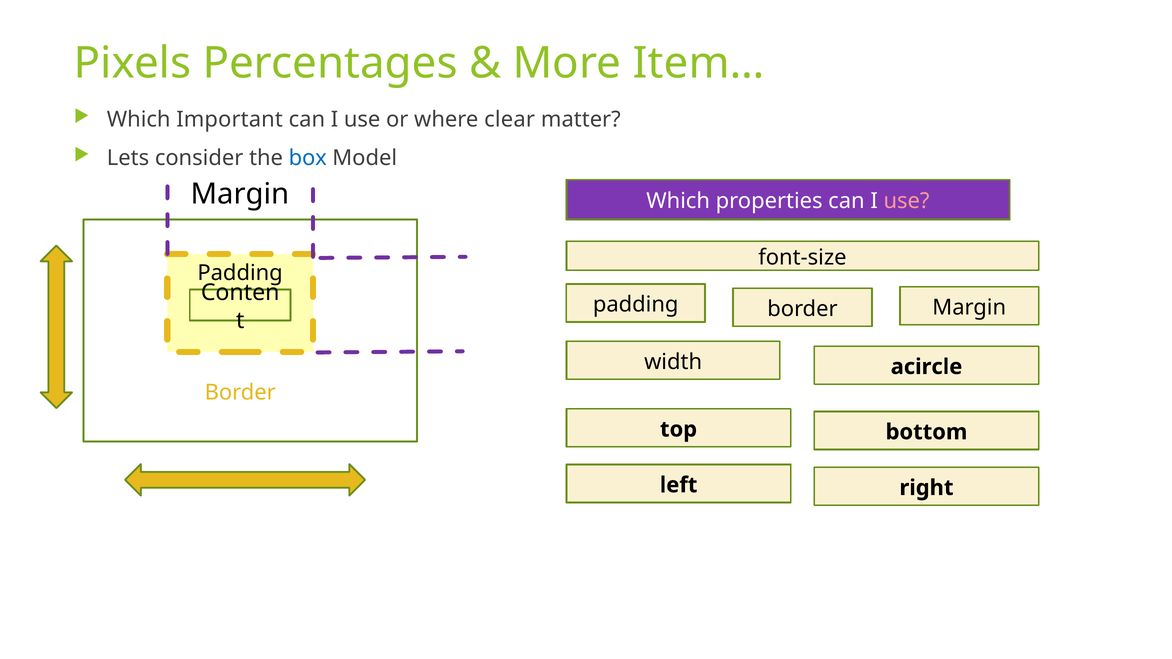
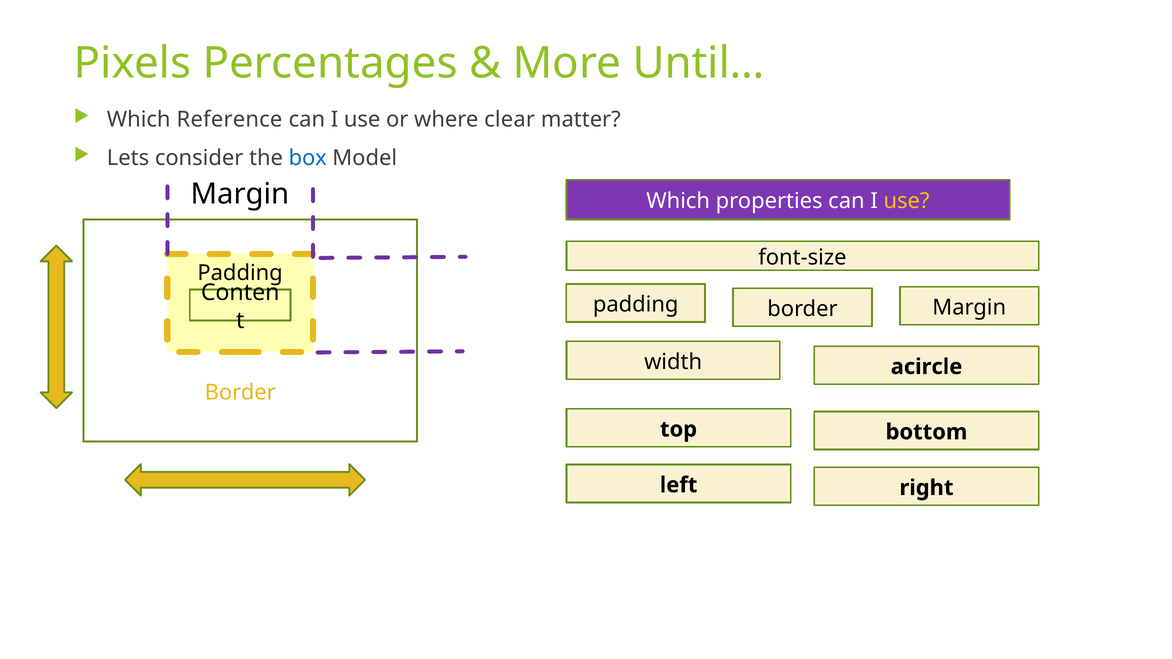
Item…: Item… -> Until…
Important: Important -> Reference
use at (907, 201) colour: pink -> yellow
